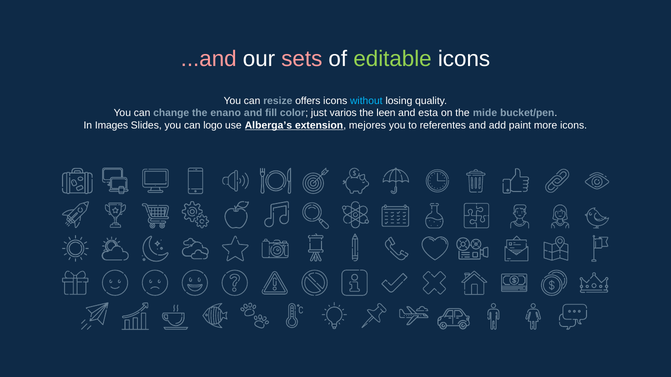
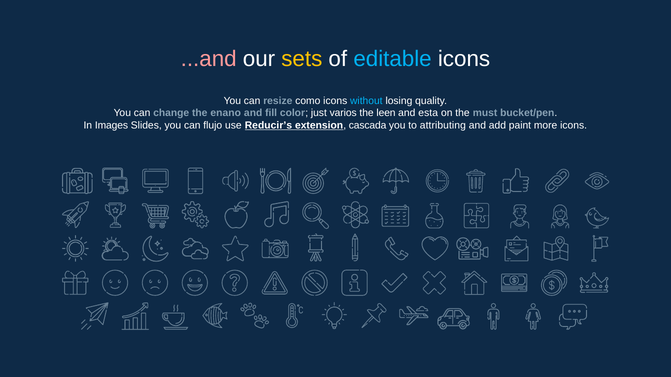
sets colour: pink -> yellow
editable colour: light green -> light blue
offers: offers -> como
mide: mide -> must
logo: logo -> flujo
Alberga’s: Alberga’s -> Reducir’s
mejores: mejores -> cascada
referentes: referentes -> attributing
